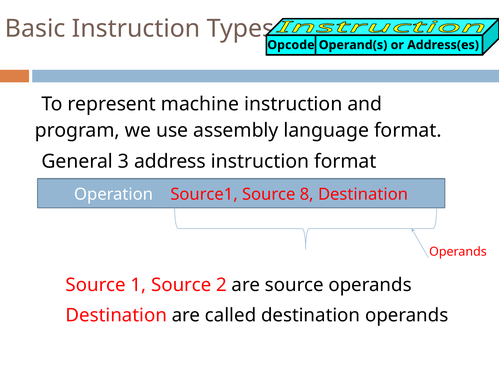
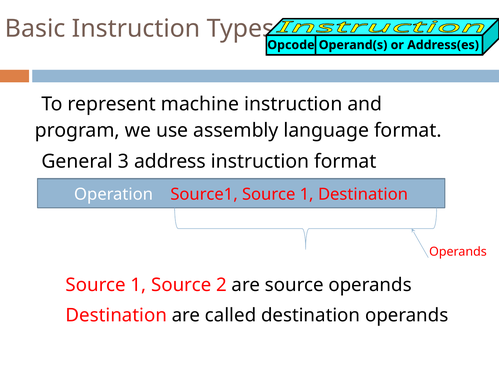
Source1 Source 8: 8 -> 1
